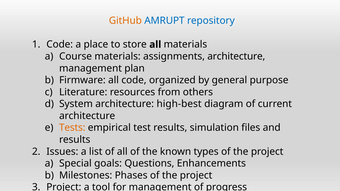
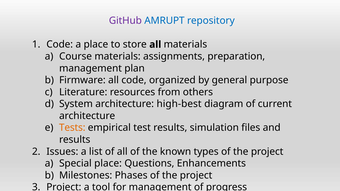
GitHub colour: orange -> purple
assignments architecture: architecture -> preparation
Special goals: goals -> place
